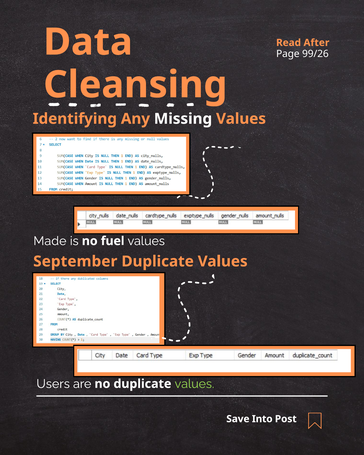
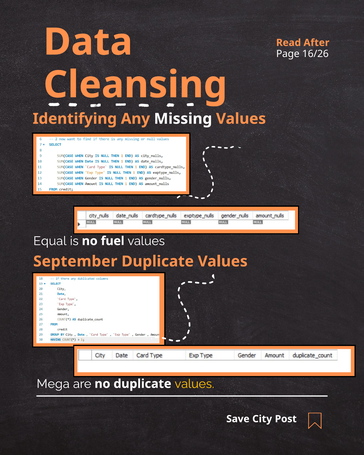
99/26: 99/26 -> 16/26
Made: Made -> Equal
Users: Users -> Mega
values at (194, 384) colour: light green -> yellow
Into: Into -> City
